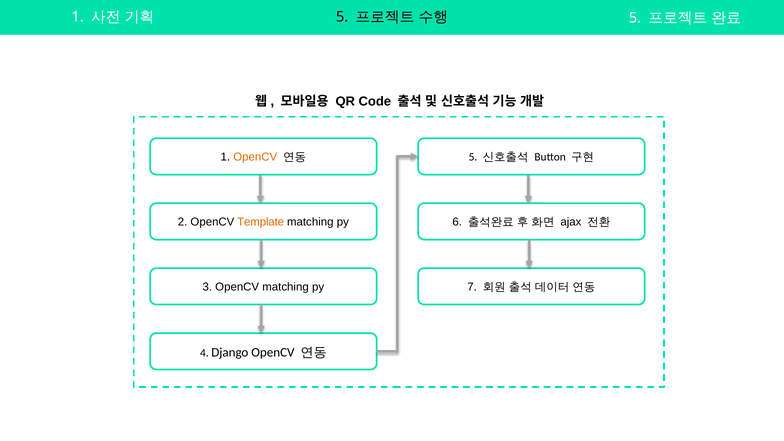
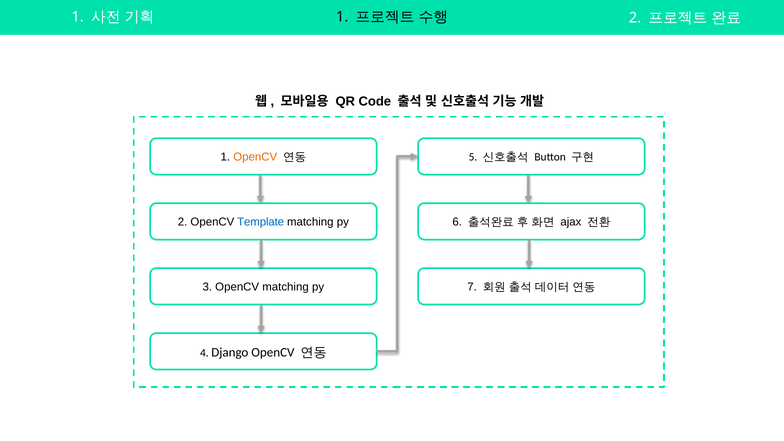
5 at (342, 17): 5 -> 1
5 at (635, 18): 5 -> 2
Template colour: orange -> blue
